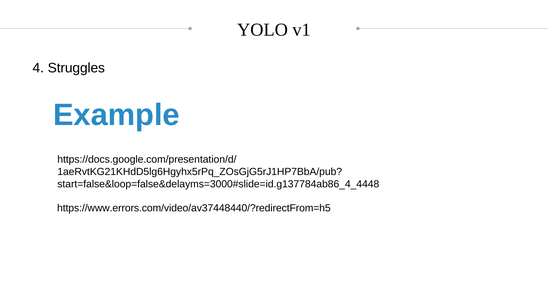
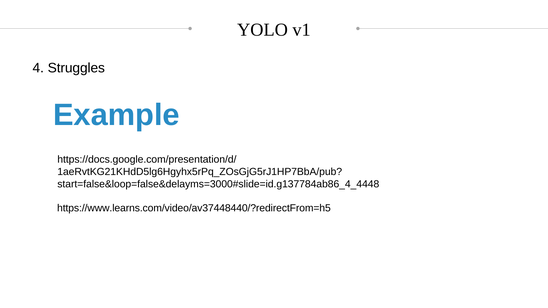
https://www.errors.com/video/av37448440/?redirectFrom=h5: https://www.errors.com/video/av37448440/?redirectFrom=h5 -> https://www.learns.com/video/av37448440/?redirectFrom=h5
